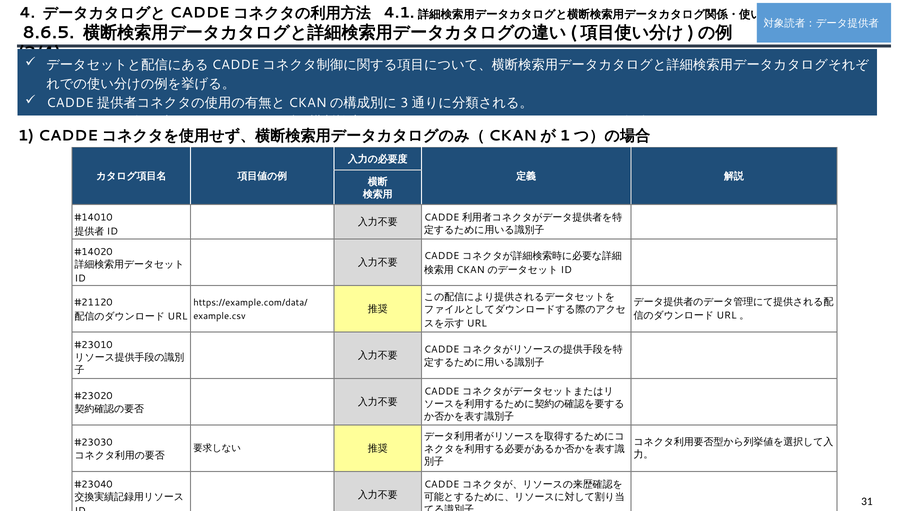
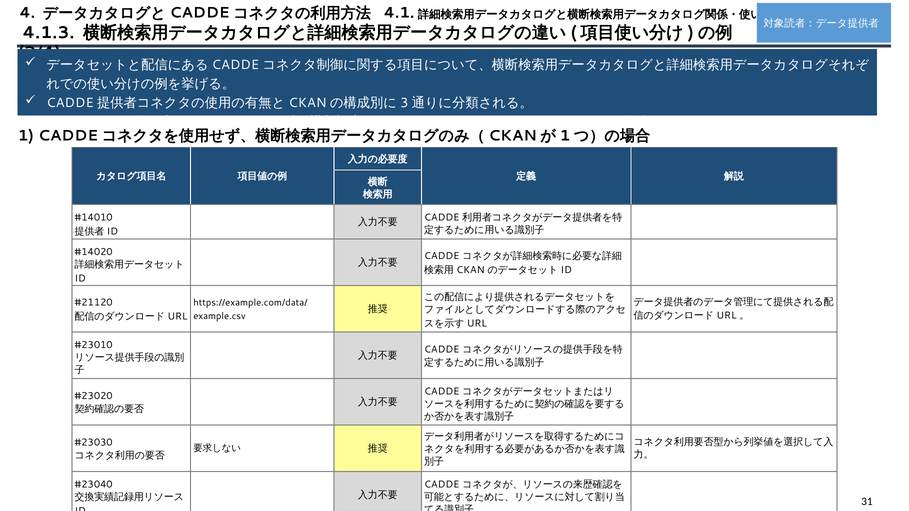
8.6.5: 8.6.5 -> 4.1.3
